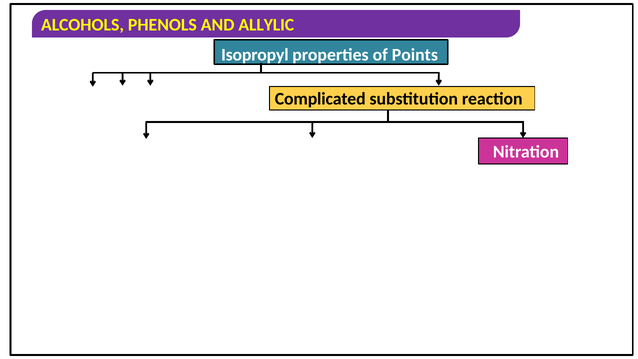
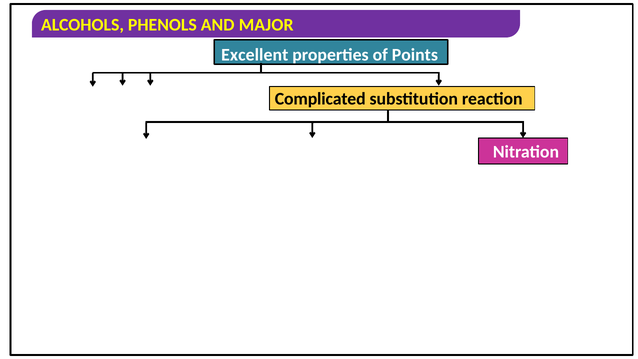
ALLYLIC: ALLYLIC -> MAJOR
Isopropyl: Isopropyl -> Excellent
